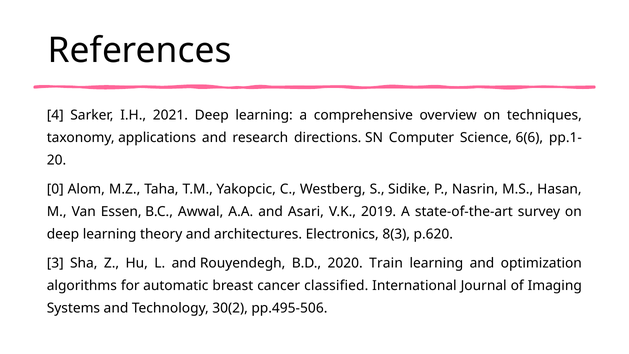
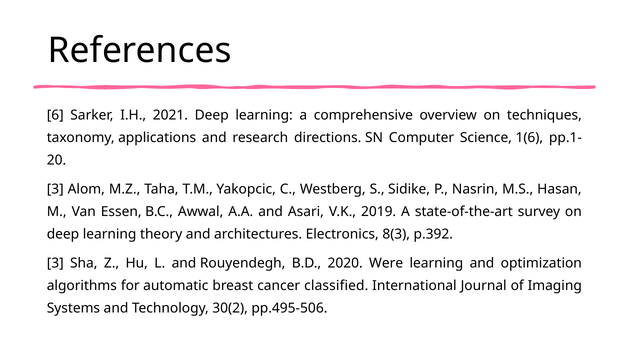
4: 4 -> 6
6(6: 6(6 -> 1(6
0 at (55, 189): 0 -> 3
p.620: p.620 -> p.392
Train: Train -> Were
